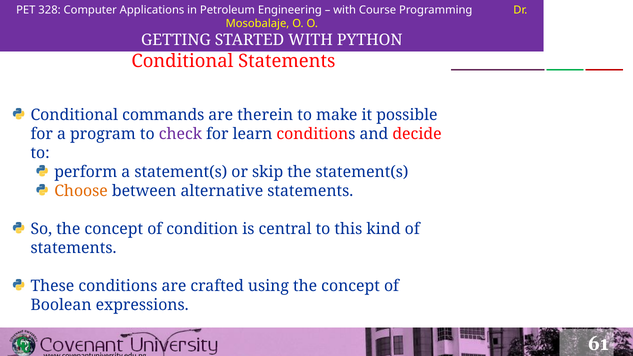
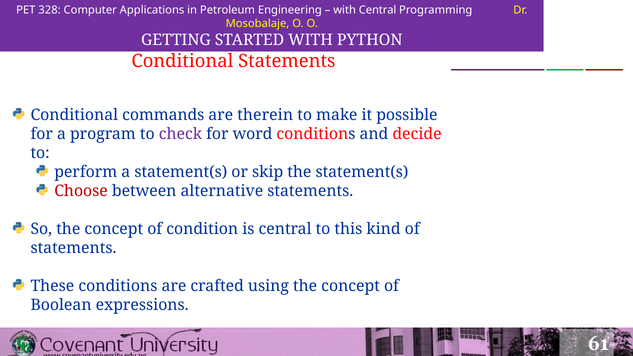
with Course: Course -> Central
learn: learn -> word
Choose colour: orange -> red
